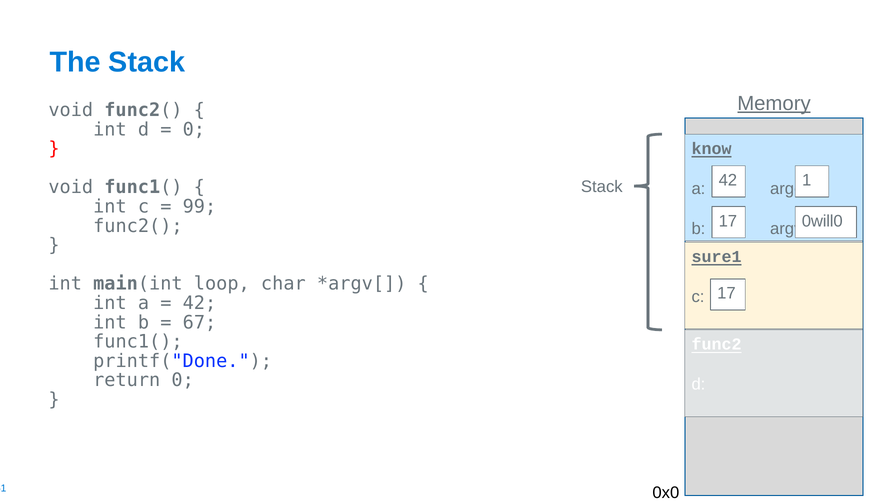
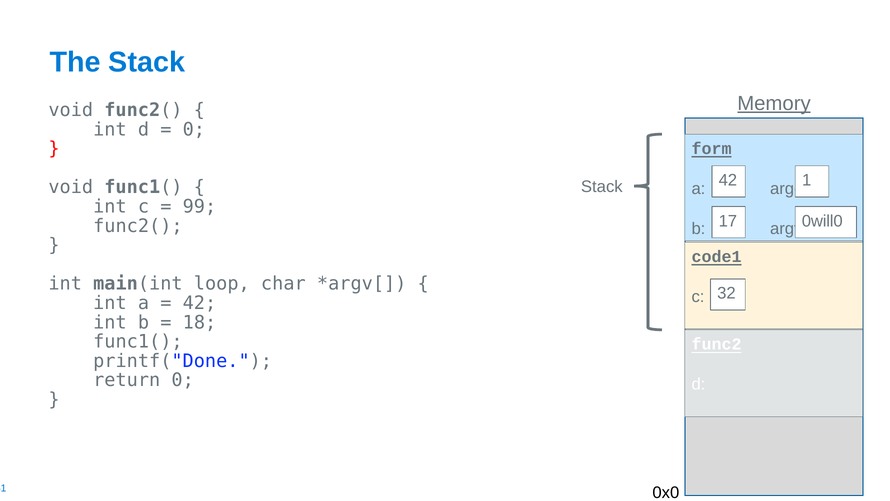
know: know -> form
sure1: sure1 -> code1
c 17: 17 -> 32
67: 67 -> 18
